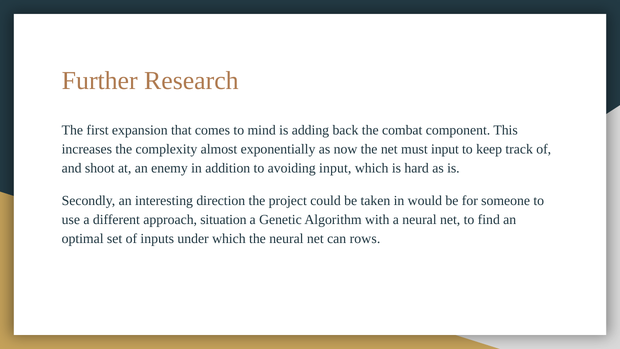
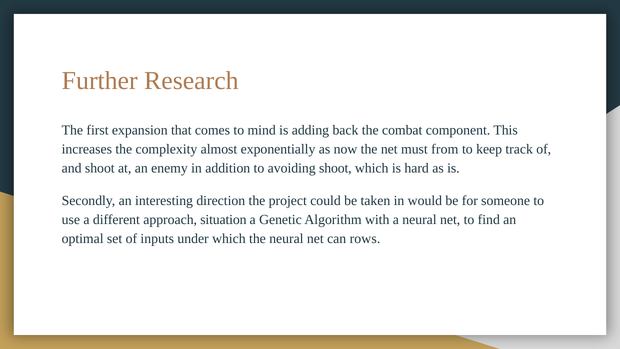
must input: input -> from
avoiding input: input -> shoot
